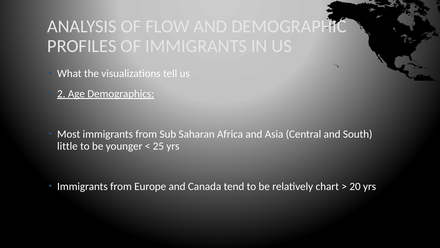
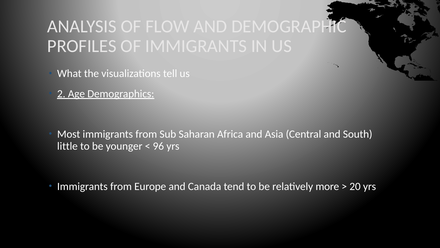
25: 25 -> 96
chart: chart -> more
